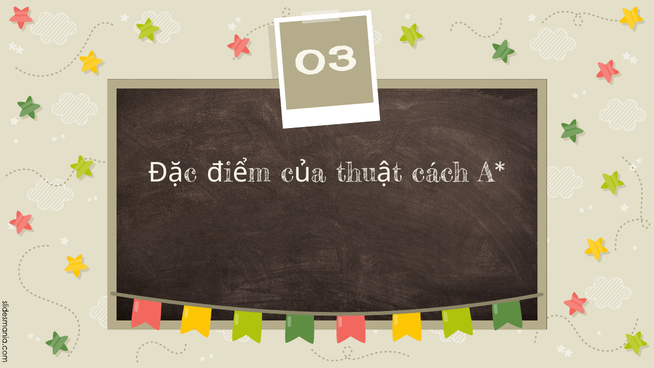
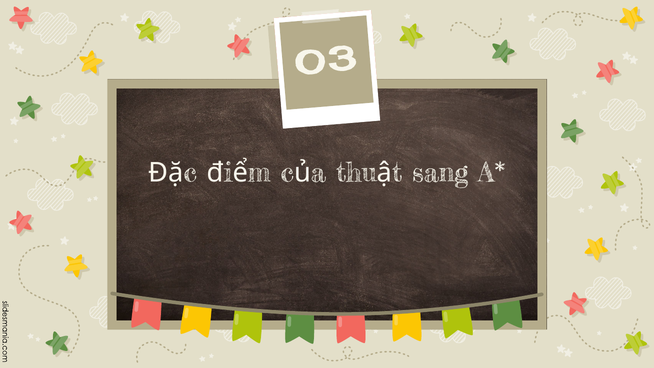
cách: cách -> sang
